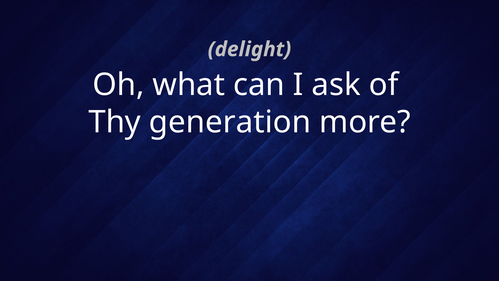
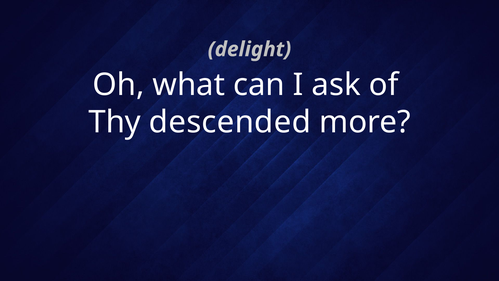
generation: generation -> descended
